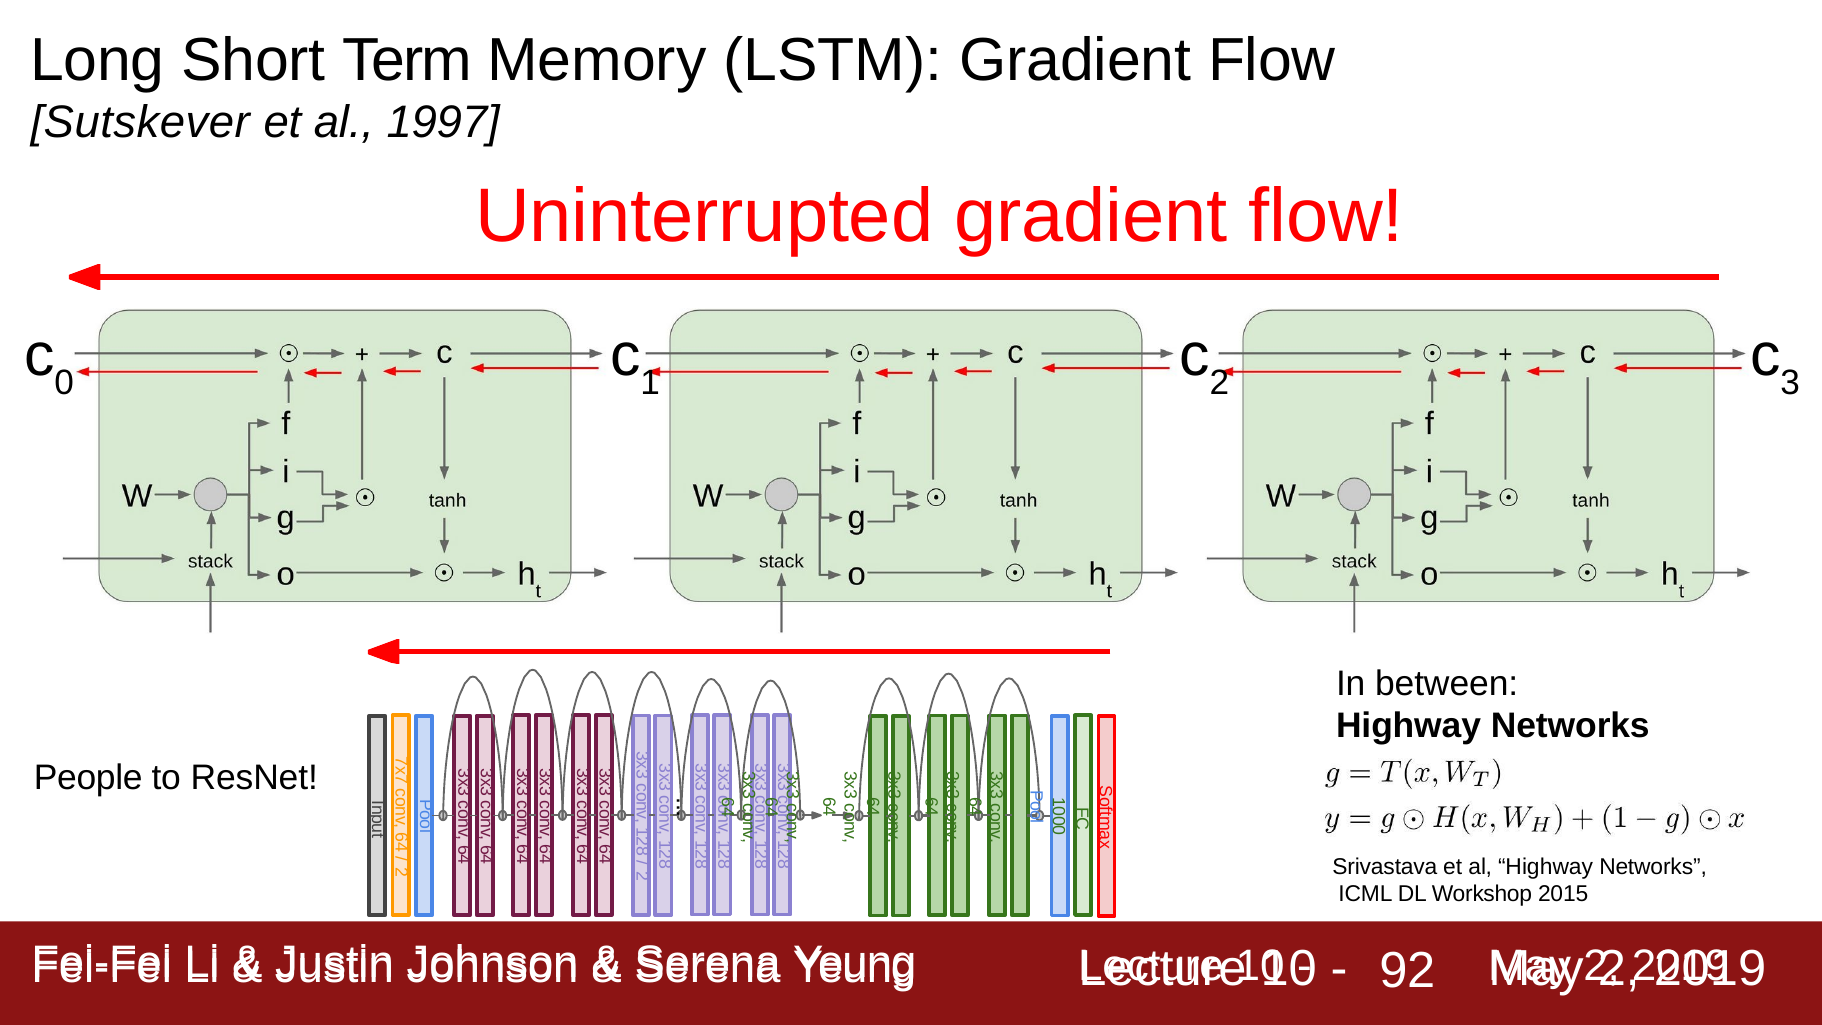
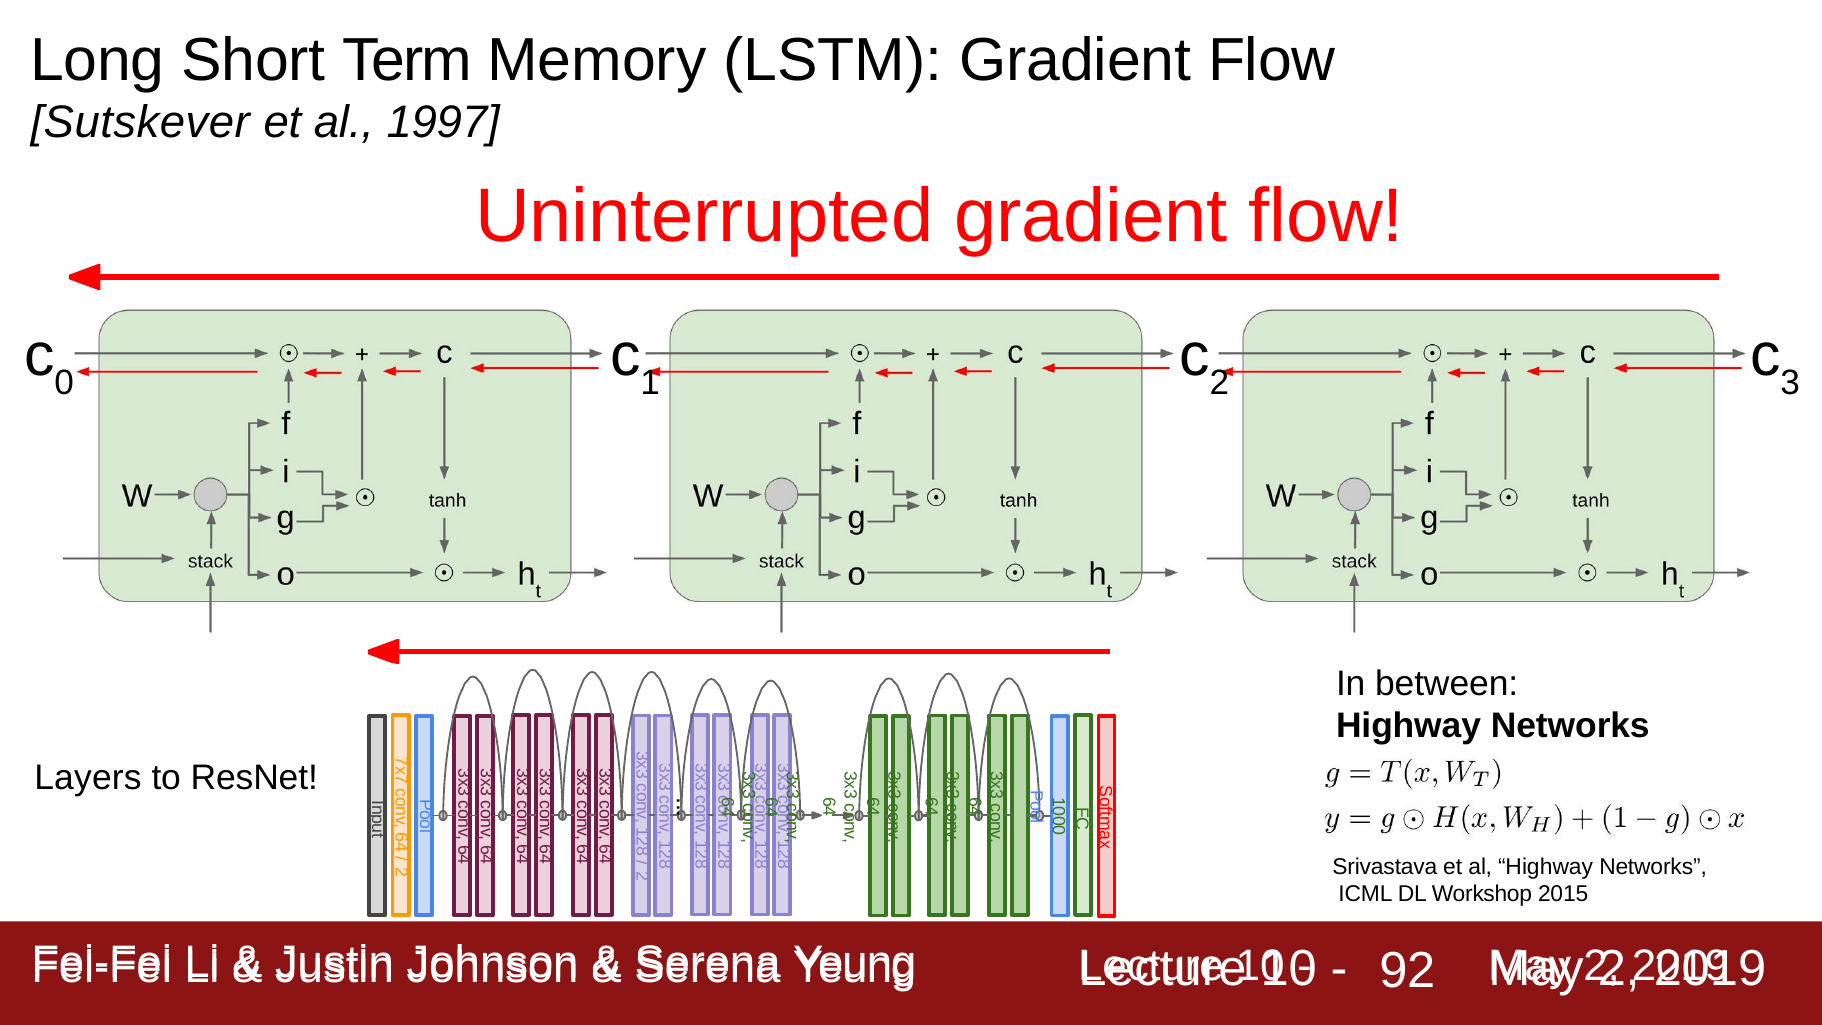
People: People -> Layers
